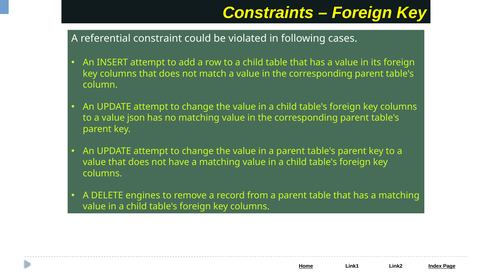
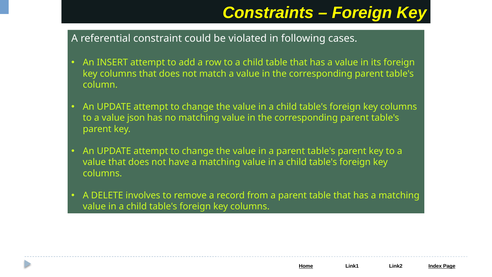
engines: engines -> involves
